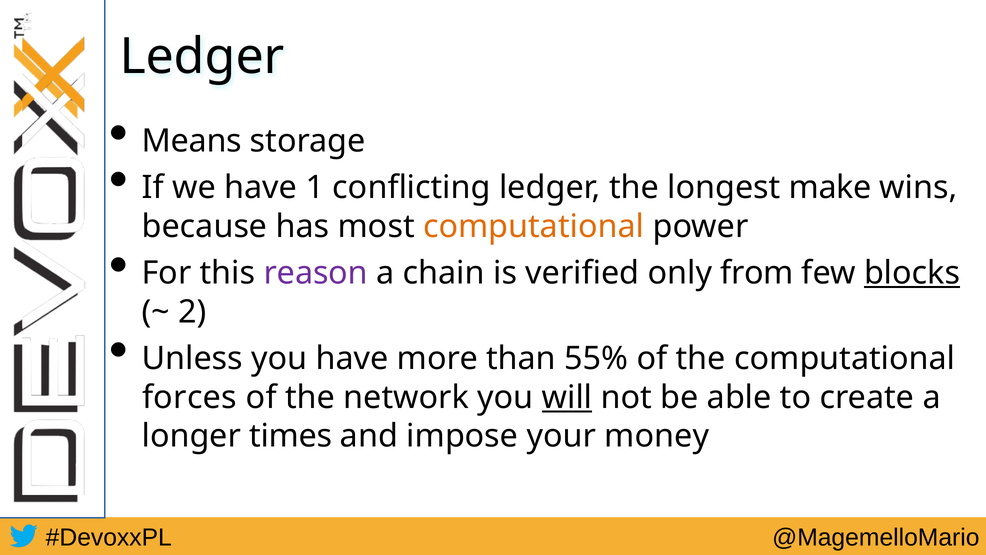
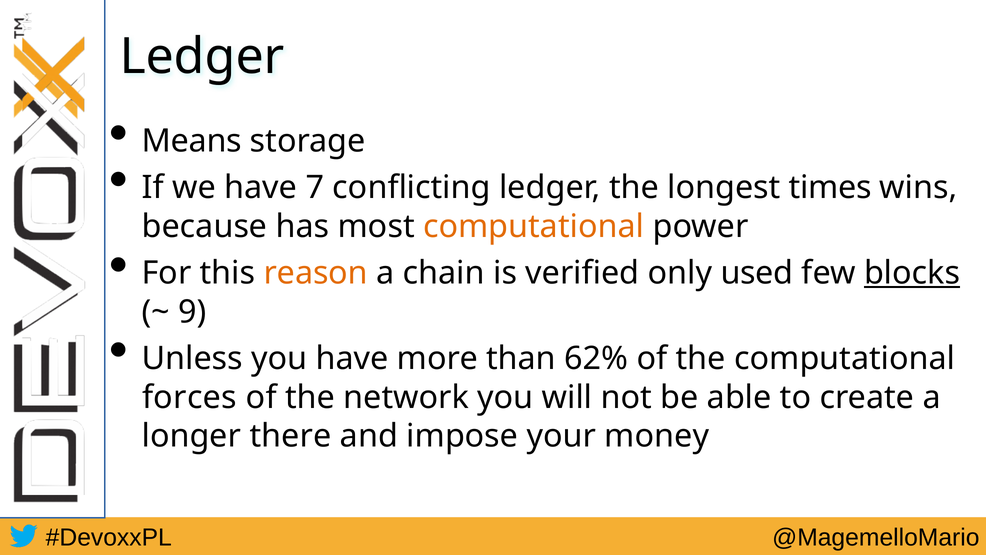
1: 1 -> 7
make: make -> times
reason colour: purple -> orange
from: from -> used
2: 2 -> 9
55%: 55% -> 62%
will underline: present -> none
times: times -> there
